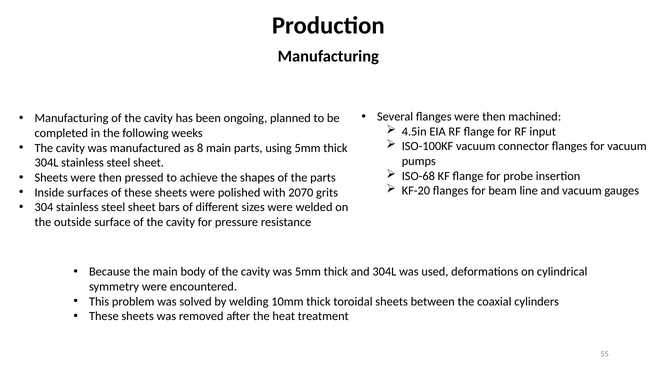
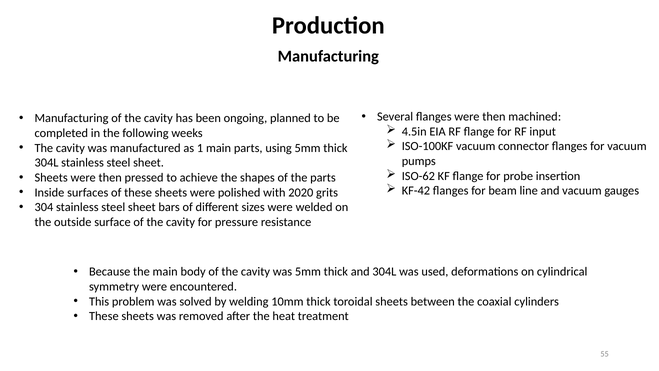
8: 8 -> 1
ISO-68: ISO-68 -> ISO-62
KF-20: KF-20 -> KF-42
2070: 2070 -> 2020
